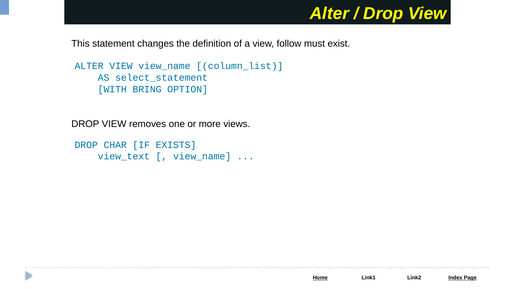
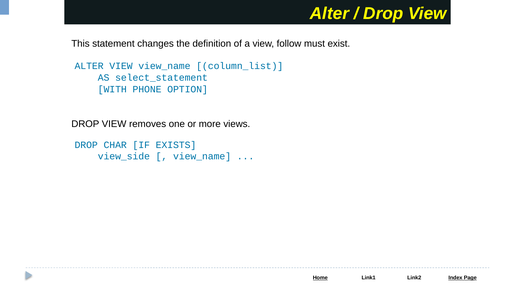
BRING: BRING -> PHONE
view_text: view_text -> view_side
